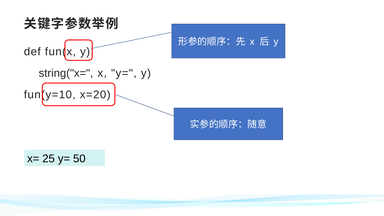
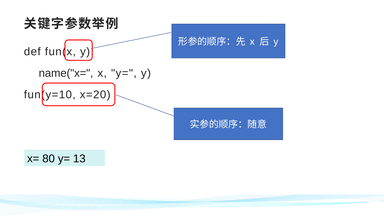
string("x=: string("x= -> name("x=
25: 25 -> 80
50: 50 -> 13
